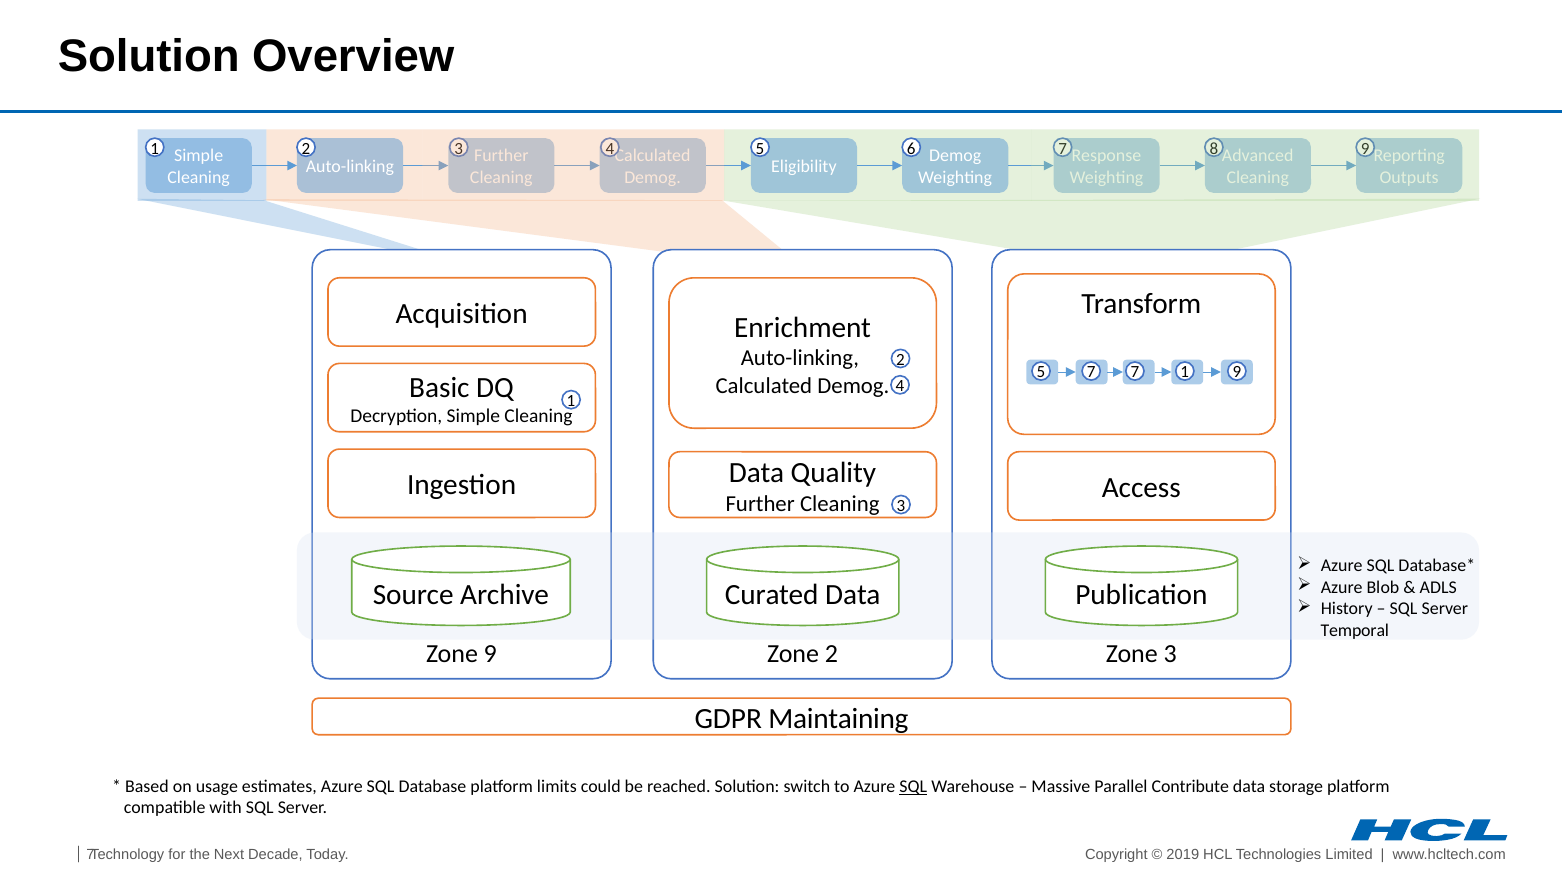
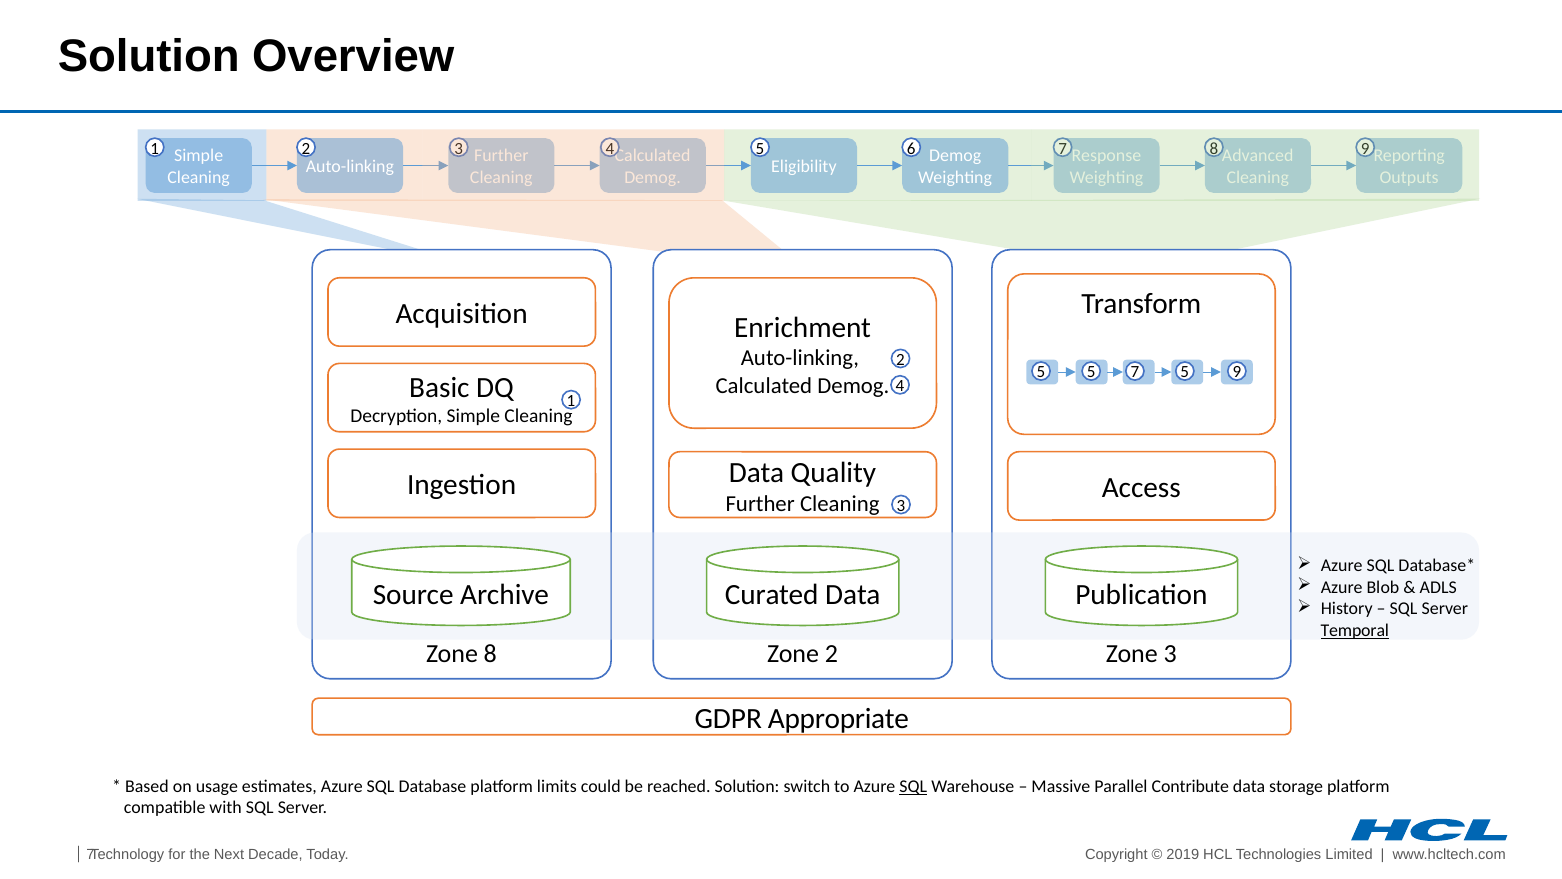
5 7: 7 -> 5
7 1: 1 -> 5
Temporal underline: none -> present
Zone 9: 9 -> 8
Maintaining: Maintaining -> Appropriate
